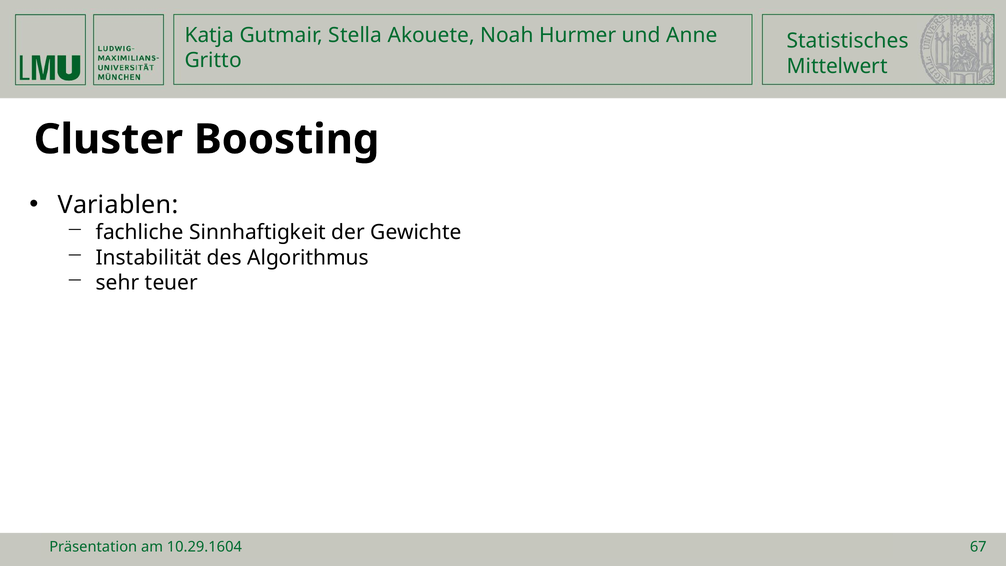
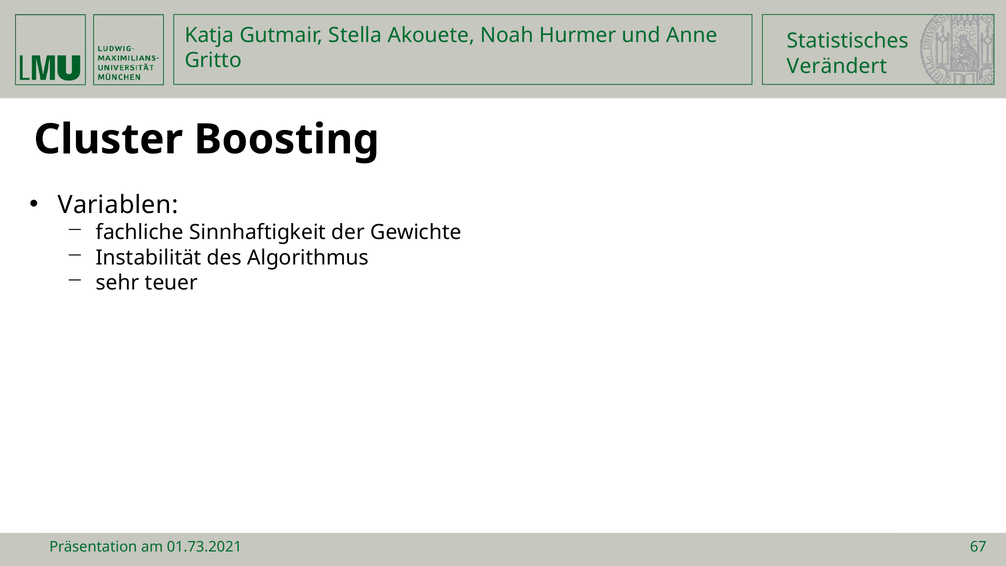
Mittelwert: Mittelwert -> Verändert
10.29.1604: 10.29.1604 -> 01.73.2021
